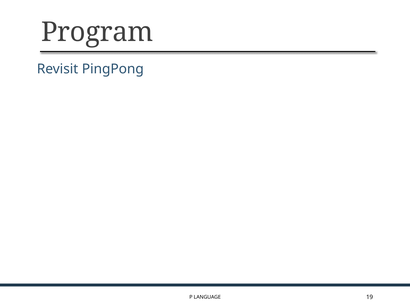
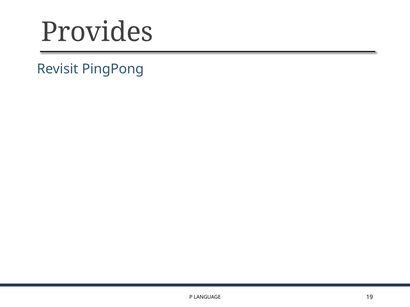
Program: Program -> Provides
